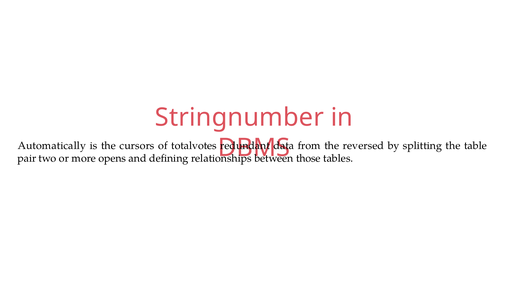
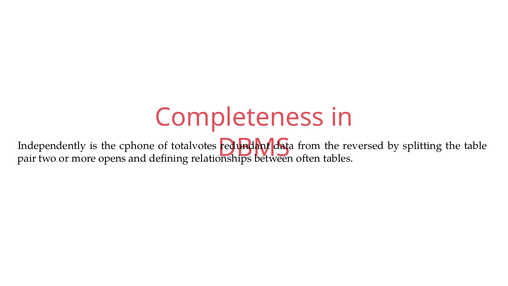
Stringnumber: Stringnumber -> Completeness
Automatically: Automatically -> Independently
cursors: cursors -> cphone
those: those -> often
